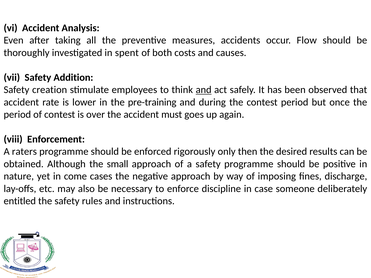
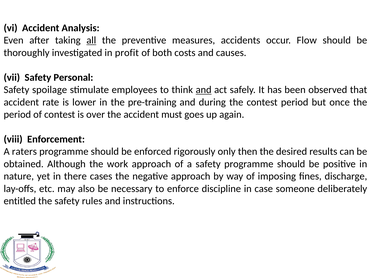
all underline: none -> present
spent: spent -> profit
Addition: Addition -> Personal
creation: creation -> spoilage
small: small -> work
come: come -> there
